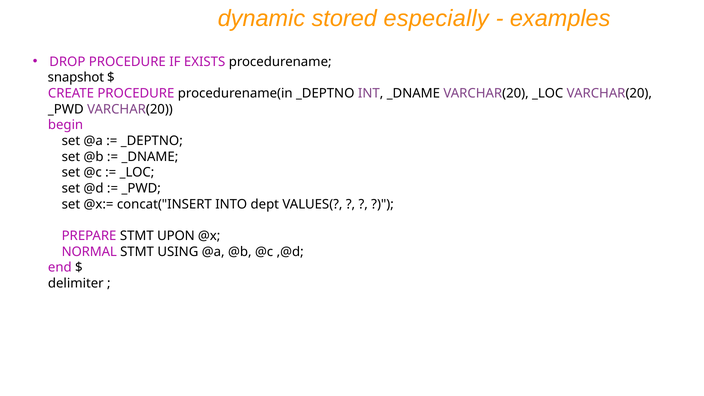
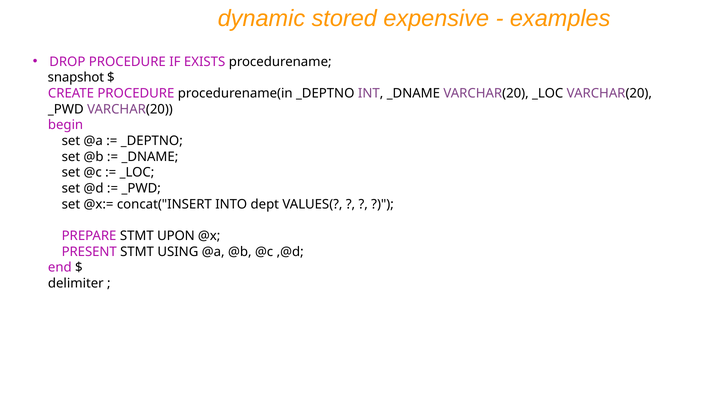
especially: especially -> expensive
NORMAL: NORMAL -> PRESENT
